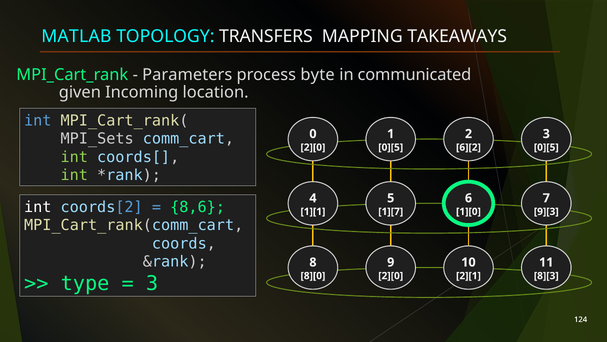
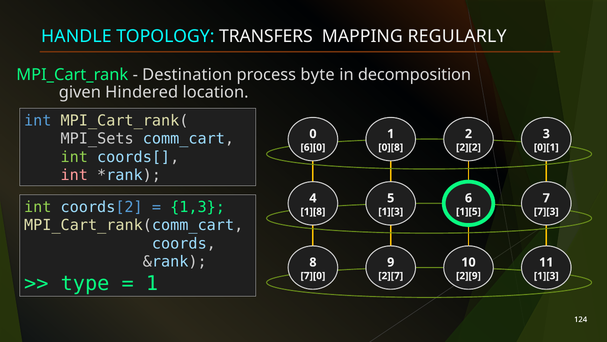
MATLAB: MATLAB -> HANDLE
TAKEAWAYS: TAKEAWAYS -> REGULARLY
Parameters: Parameters -> Destination
communicated: communicated -> decomposition
Incoming: Incoming -> Hindered
2][0 at (313, 147): 2][0 -> 6][0
0][5 at (391, 147): 0][5 -> 0][8
6][2: 6][2 -> 2][2
0][5 at (546, 147): 0][5 -> 0][1
int at (74, 175) colour: light green -> pink
int at (38, 207) colour: white -> light green
8,6: 8,6 -> 1,3
1][1: 1][1 -> 1][8
1][7 at (391, 211): 1][7 -> 1][3
1][0: 1][0 -> 1][5
9][3: 9][3 -> 7][3
8][0: 8][0 -> 7][0
2][0 at (391, 275): 2][0 -> 2][7
2][1: 2][1 -> 2][9
8][3 at (546, 275): 8][3 -> 1][3
3 at (152, 283): 3 -> 1
